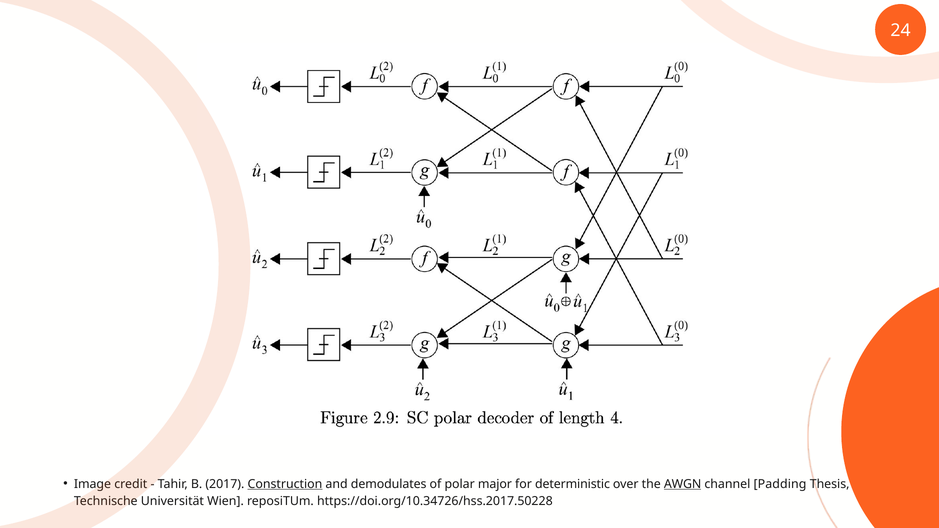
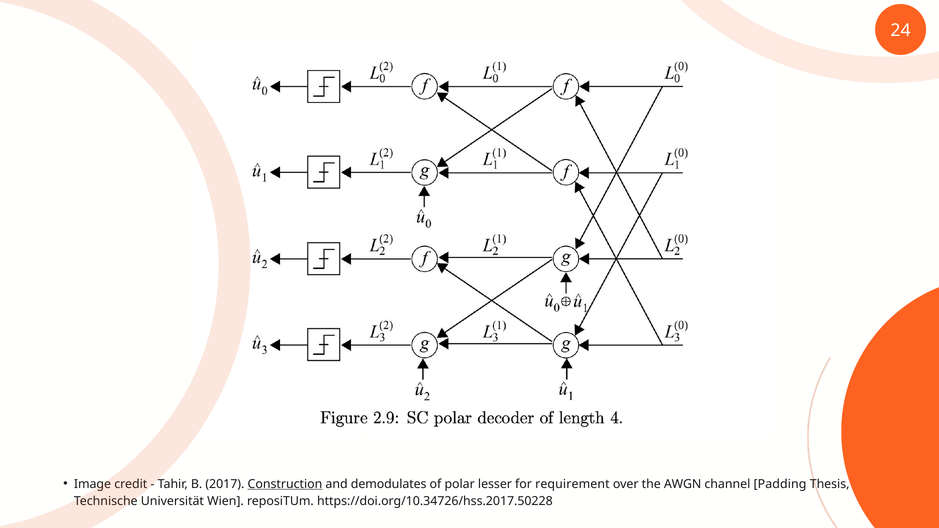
major: major -> lesser
deterministic: deterministic -> requirement
AWGN underline: present -> none
